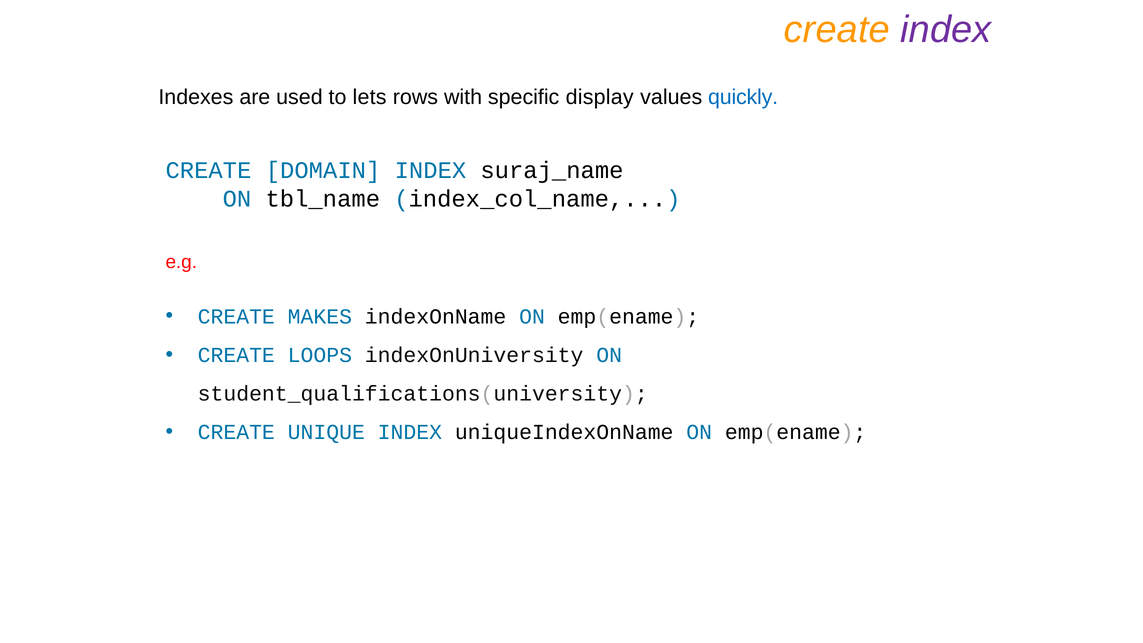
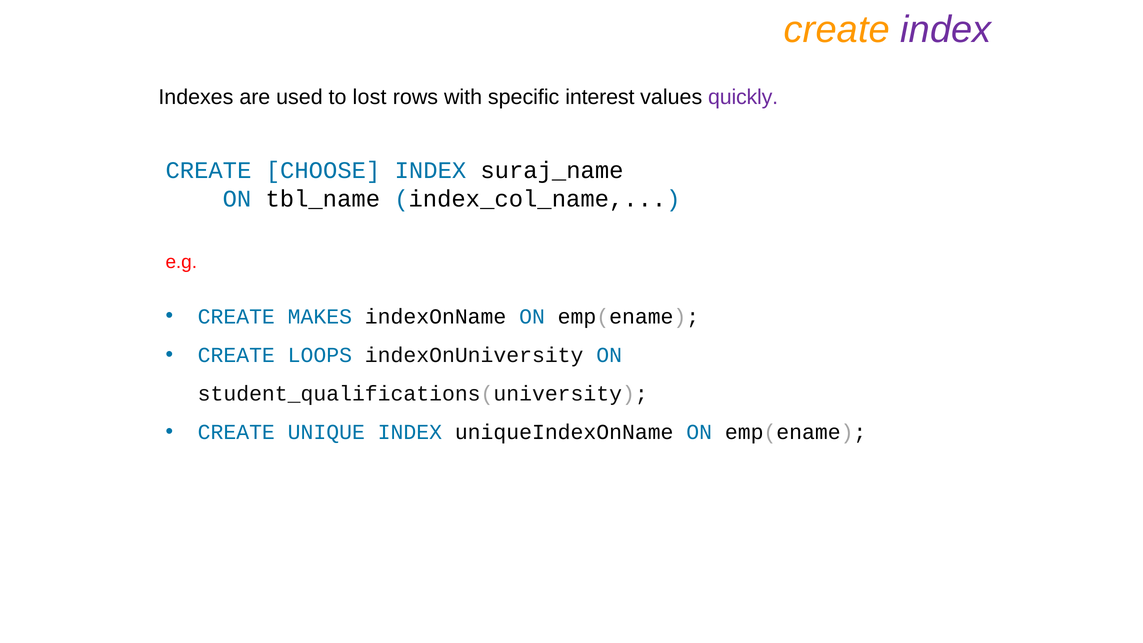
lets: lets -> lost
display: display -> interest
quickly colour: blue -> purple
DOMAIN: DOMAIN -> CHOOSE
